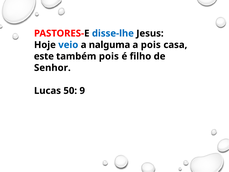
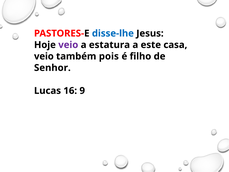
veio at (68, 45) colour: blue -> purple
nalguma: nalguma -> estatura
a pois: pois -> este
este at (44, 56): este -> veio
50: 50 -> 16
